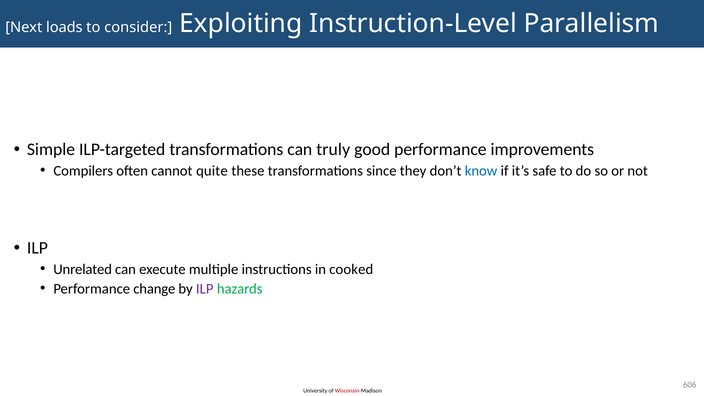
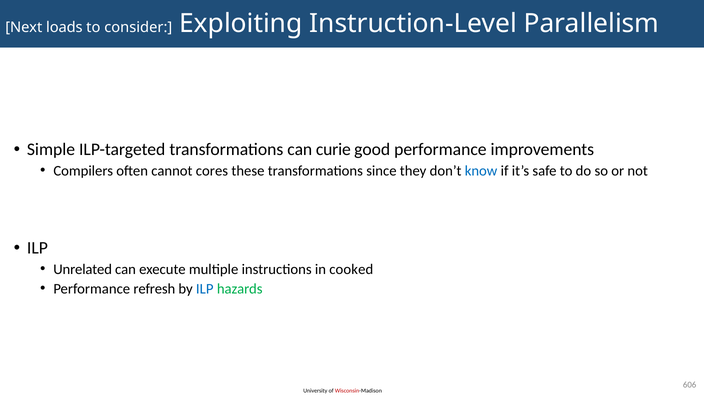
truly: truly -> curie
quite: quite -> cores
change: change -> refresh
ILP at (205, 289) colour: purple -> blue
